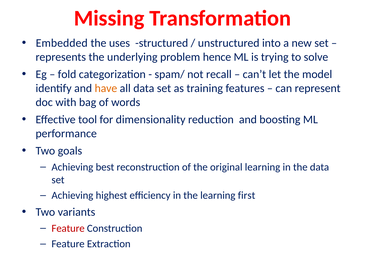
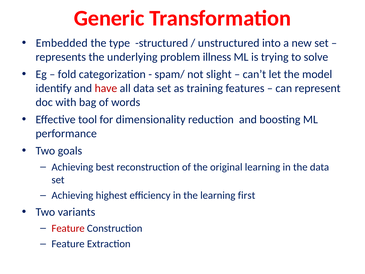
Missing: Missing -> Generic
uses: uses -> type
hence: hence -> illness
recall: recall -> slight
have colour: orange -> red
